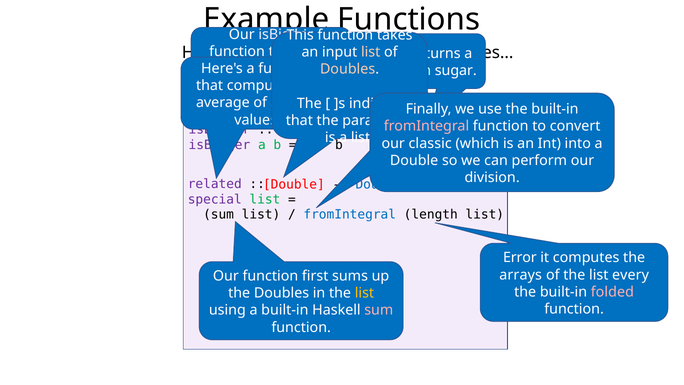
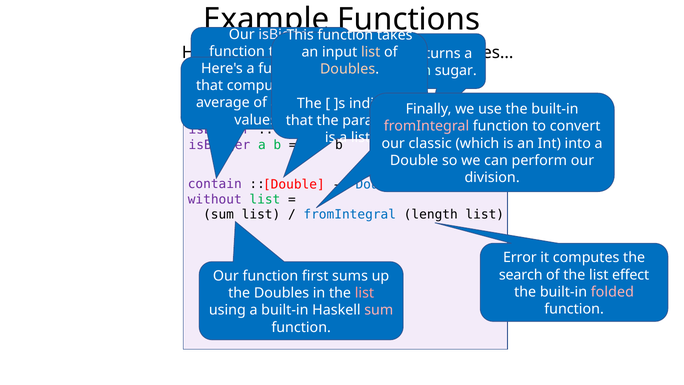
related: related -> contain
special: special -> without
arrays: arrays -> search
every: every -> effect
list at (364, 293) colour: yellow -> pink
